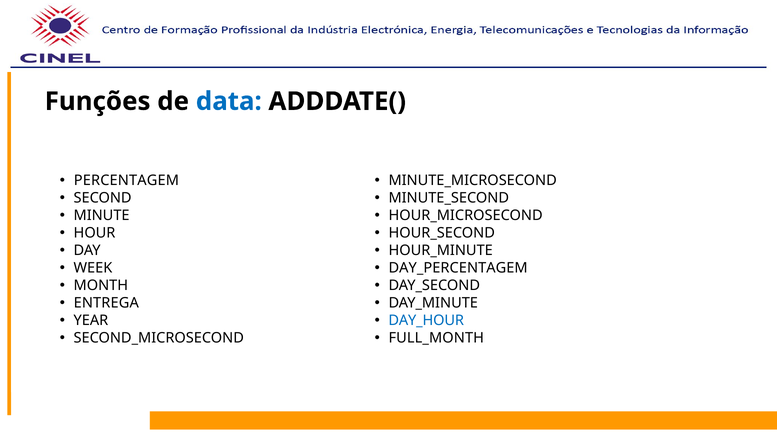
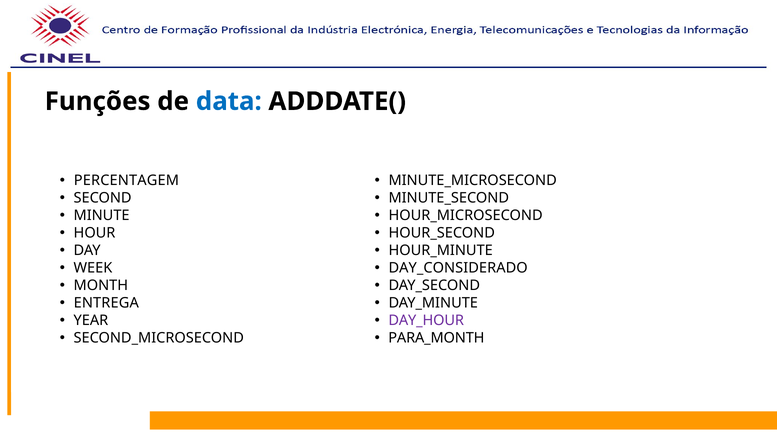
DAY_PERCENTAGEM: DAY_PERCENTAGEM -> DAY_CONSIDERADO
DAY_HOUR colour: blue -> purple
FULL_MONTH: FULL_MONTH -> PARA_MONTH
